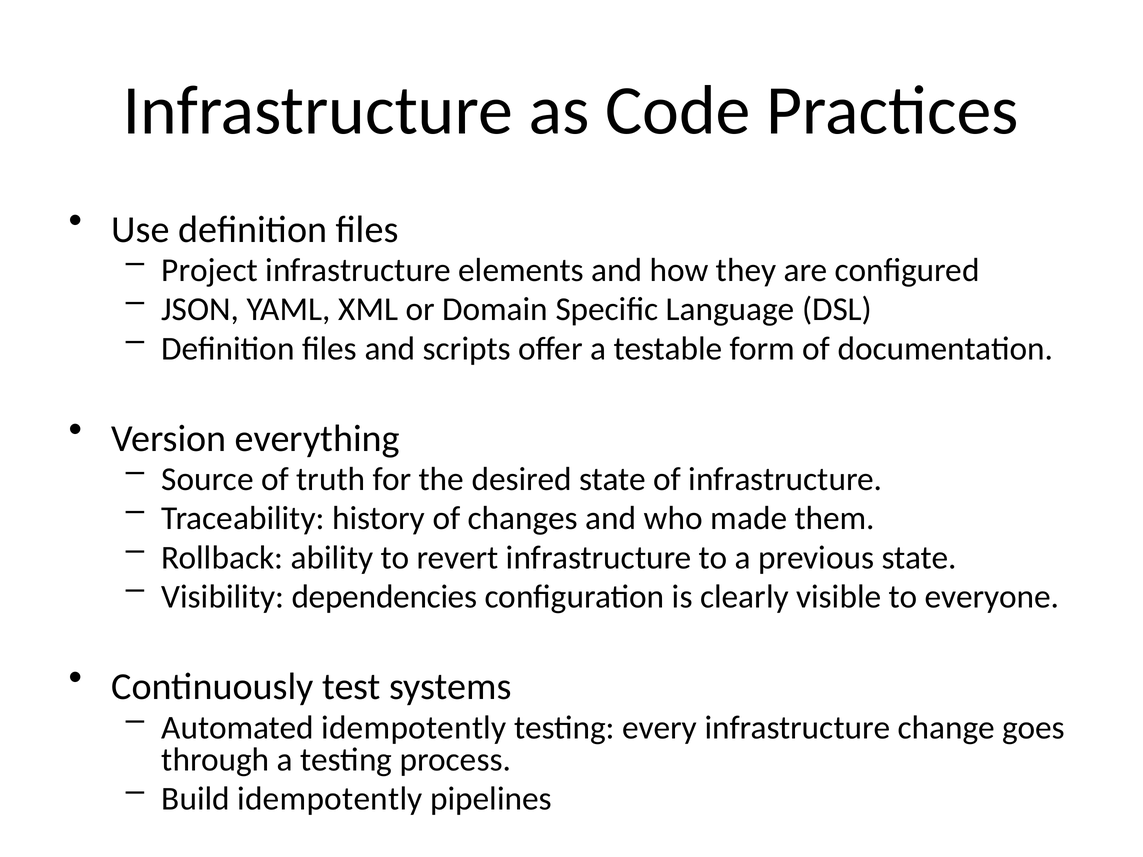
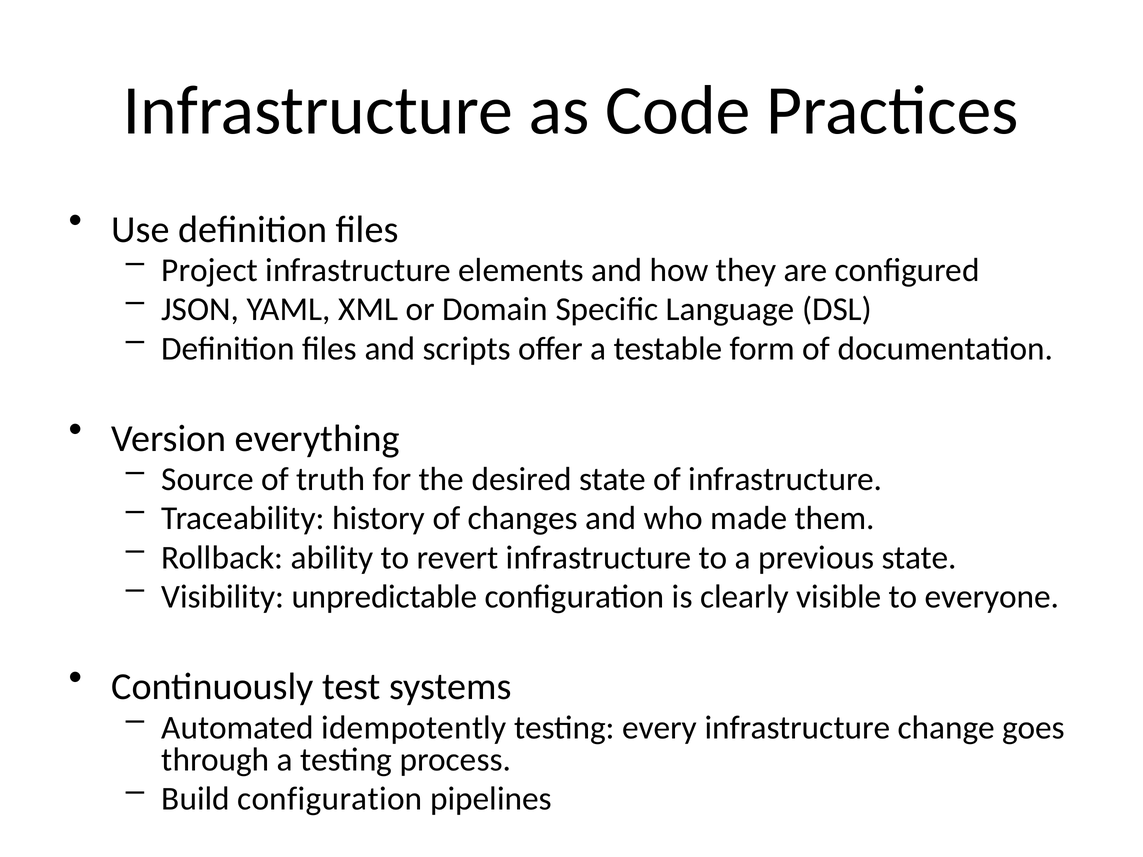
dependencies: dependencies -> unpredictable
Build idempotently: idempotently -> configuration
